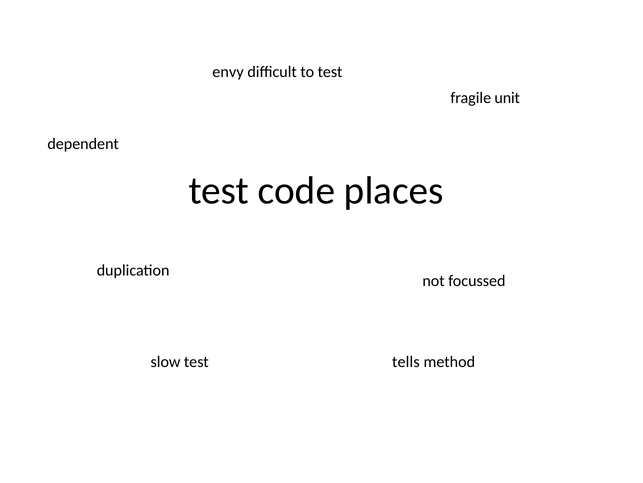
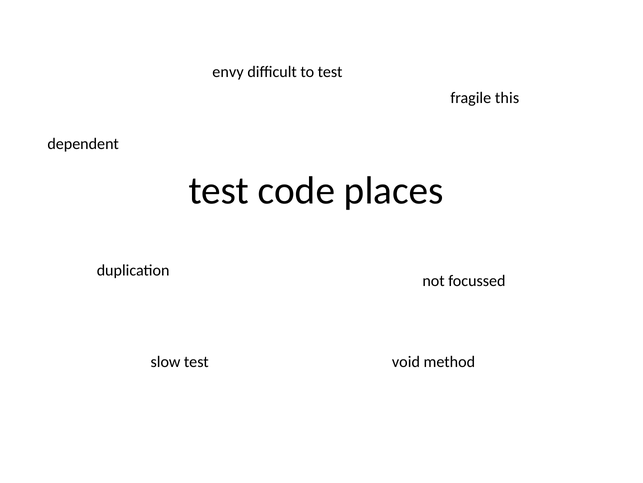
unit: unit -> this
tells: tells -> void
